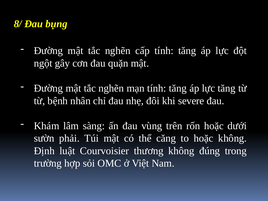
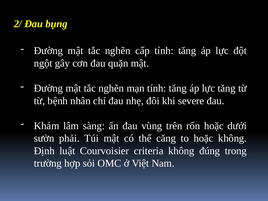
8/: 8/ -> 2/
thương: thương -> criteria
